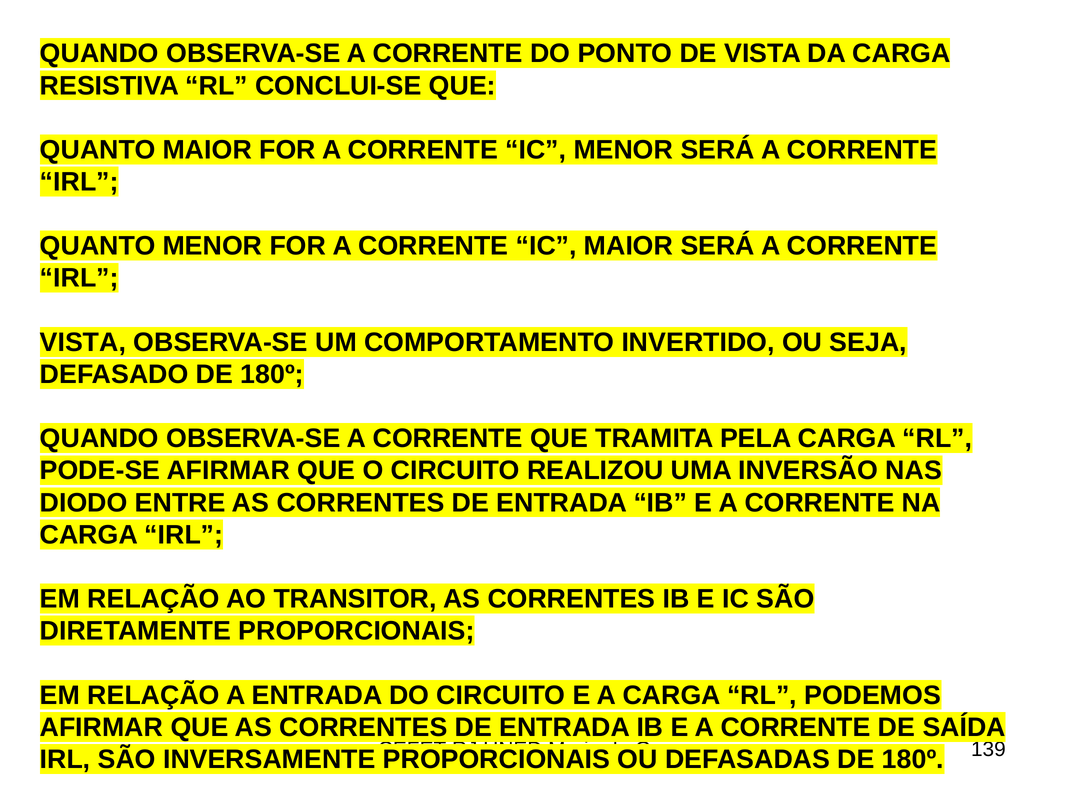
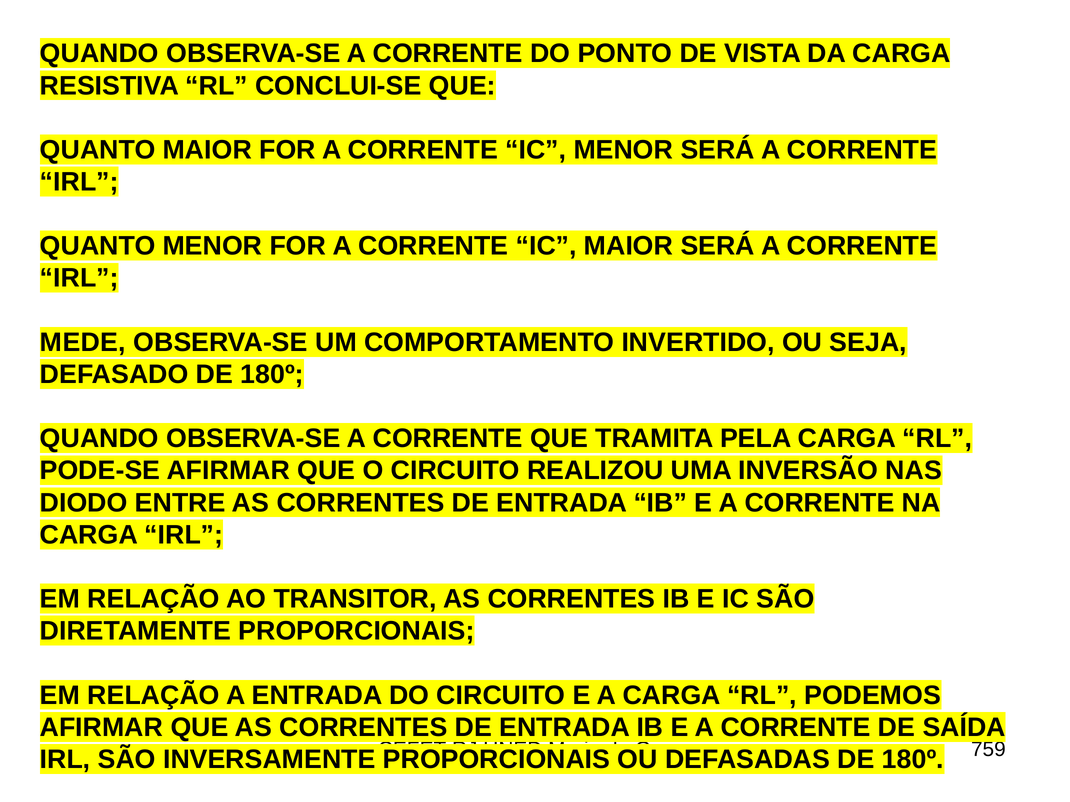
VISTA at (83, 343): VISTA -> MEDE
139: 139 -> 759
